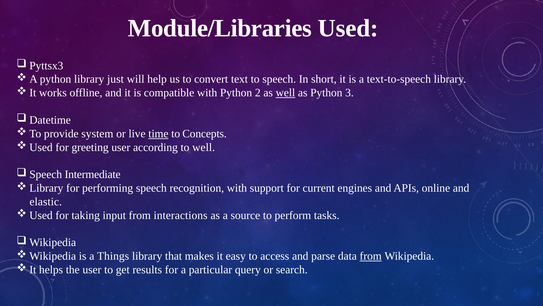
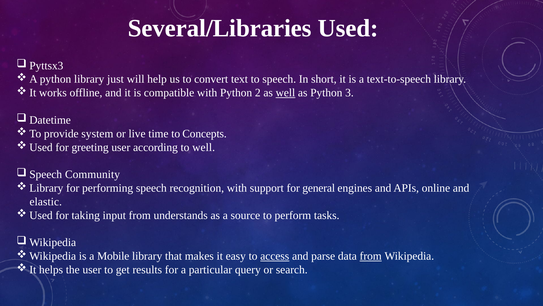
Module/Libraries: Module/Libraries -> Several/Libraries
time underline: present -> none
Intermediate: Intermediate -> Community
current: current -> general
interactions: interactions -> understands
Things: Things -> Mobile
access underline: none -> present
